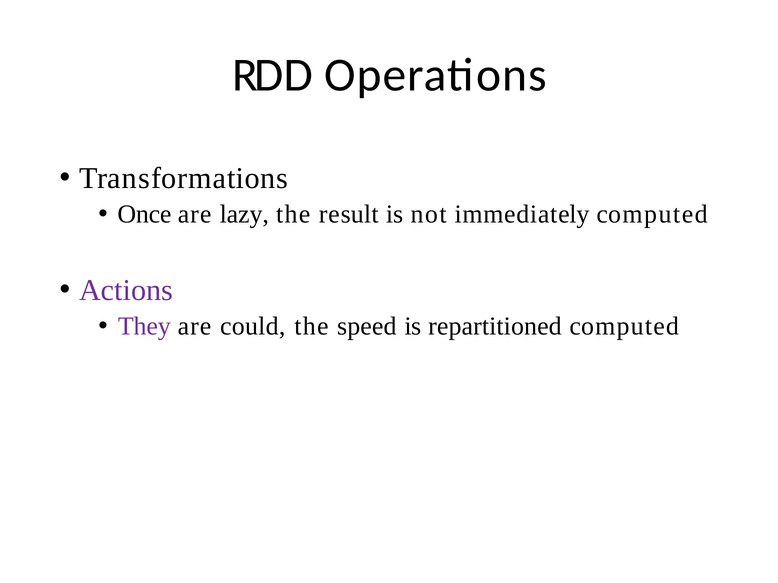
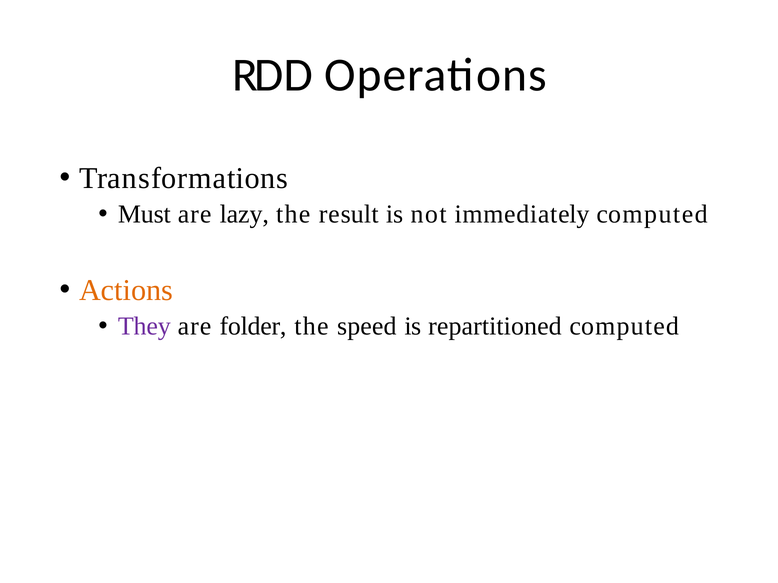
Once: Once -> Must
Actions colour: purple -> orange
could: could -> folder
